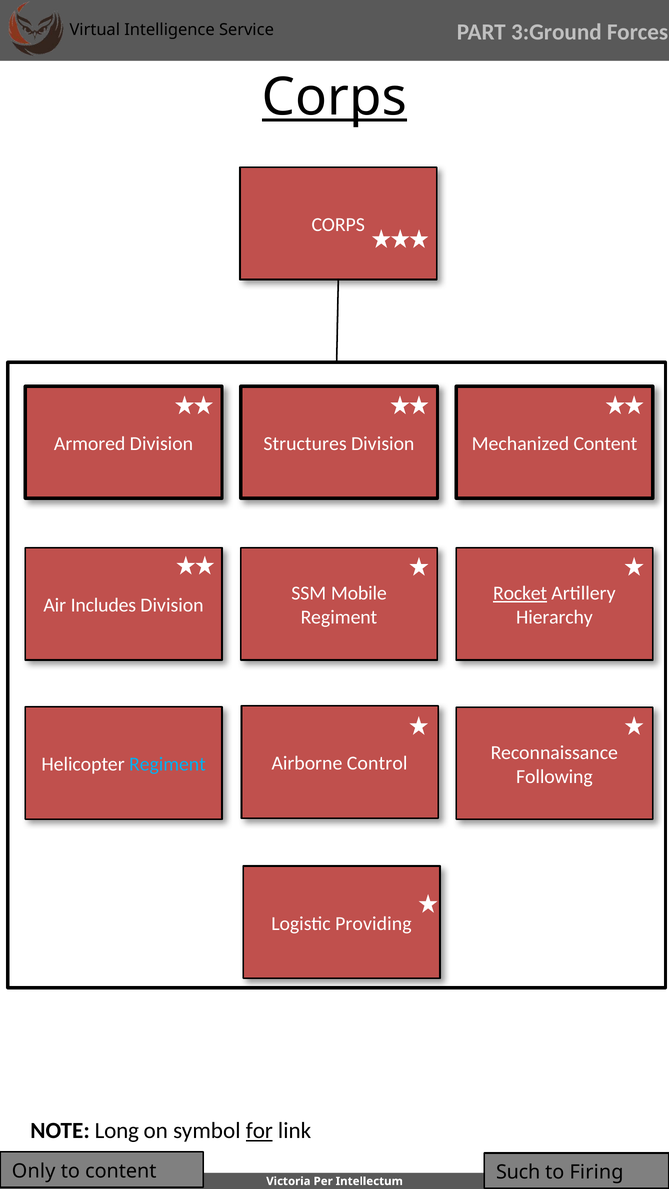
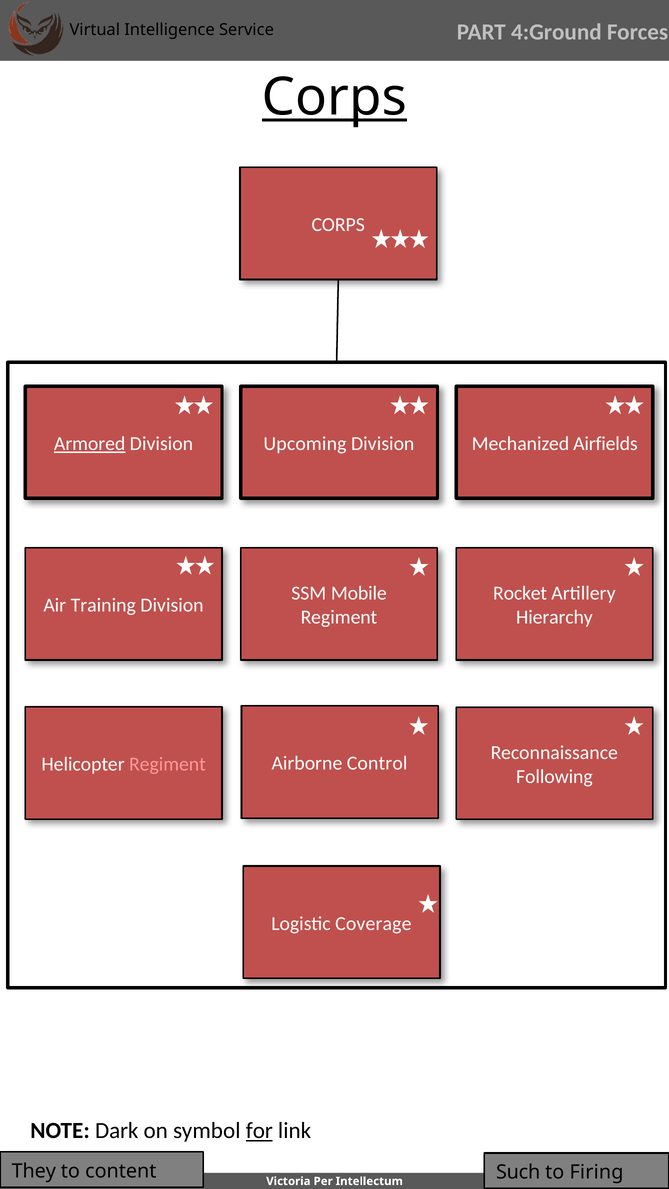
3:Ground: 3:Ground -> 4:Ground
Armored underline: none -> present
Structures: Structures -> Upcoming
Mechanized Content: Content -> Airfields
Rocket underline: present -> none
Includes: Includes -> Training
Regiment at (167, 765) colour: light blue -> pink
Providing: Providing -> Coverage
Long: Long -> Dark
Only: Only -> They
